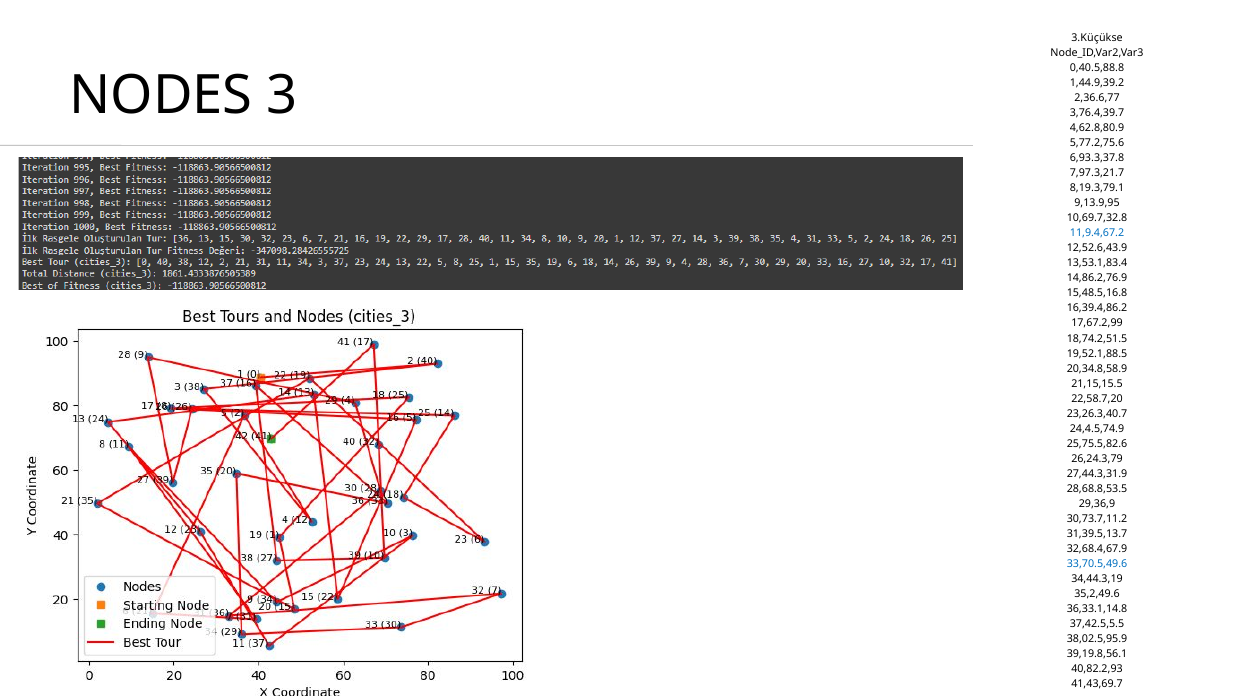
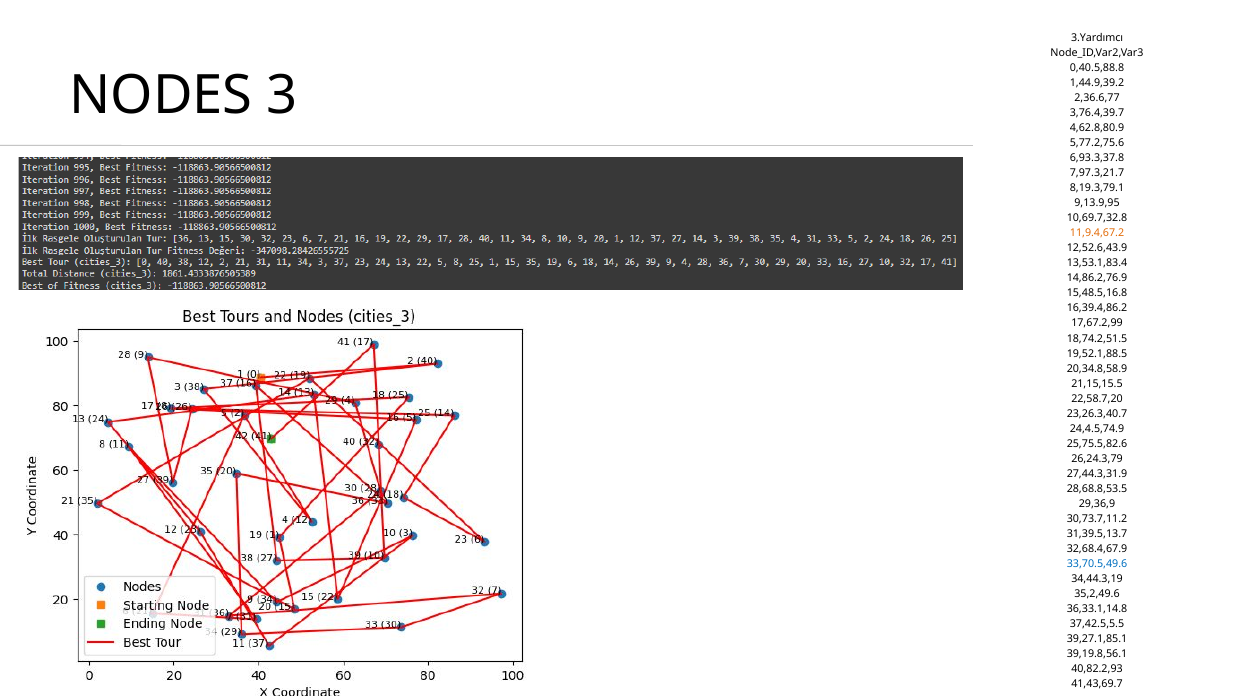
3.Küçükse: 3.Küçükse -> 3.Yardımcı
11,9.4,67.2 colour: blue -> orange
38,02.5,95.9: 38,02.5,95.9 -> 39,27.1,85.1
